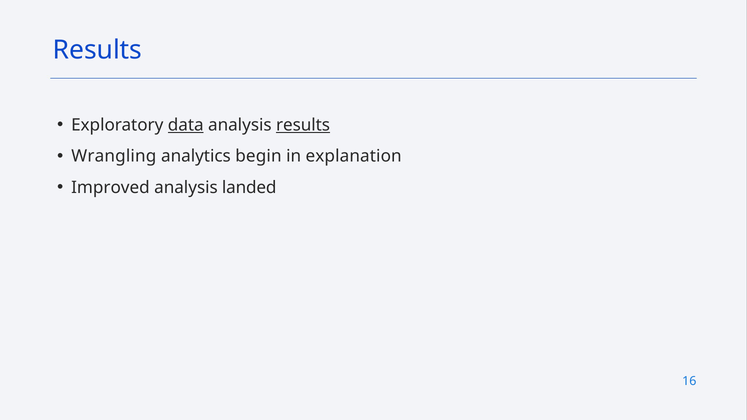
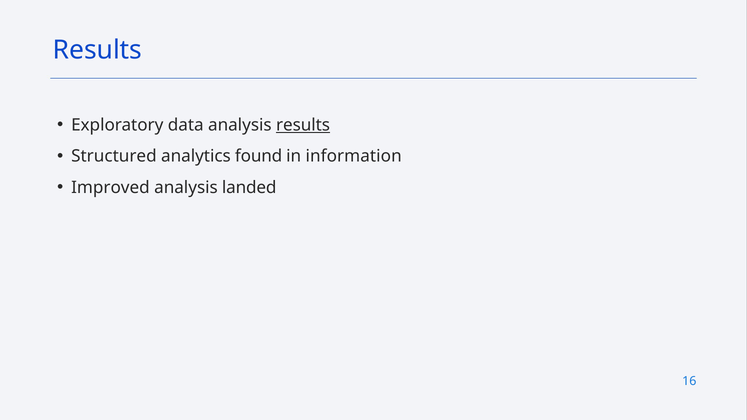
data underline: present -> none
Wrangling: Wrangling -> Structured
begin: begin -> found
explanation: explanation -> information
